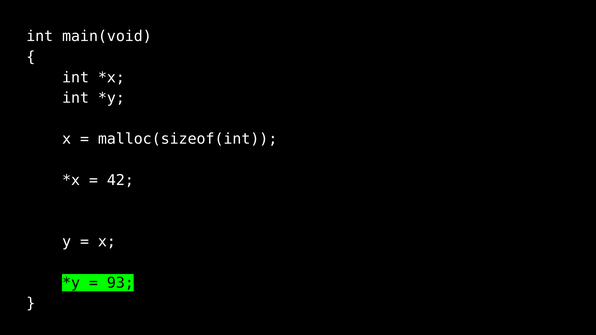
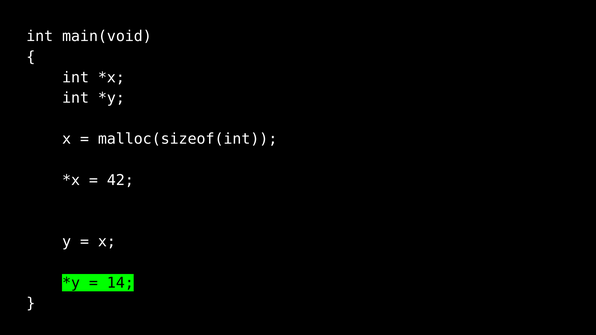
93: 93 -> 14
